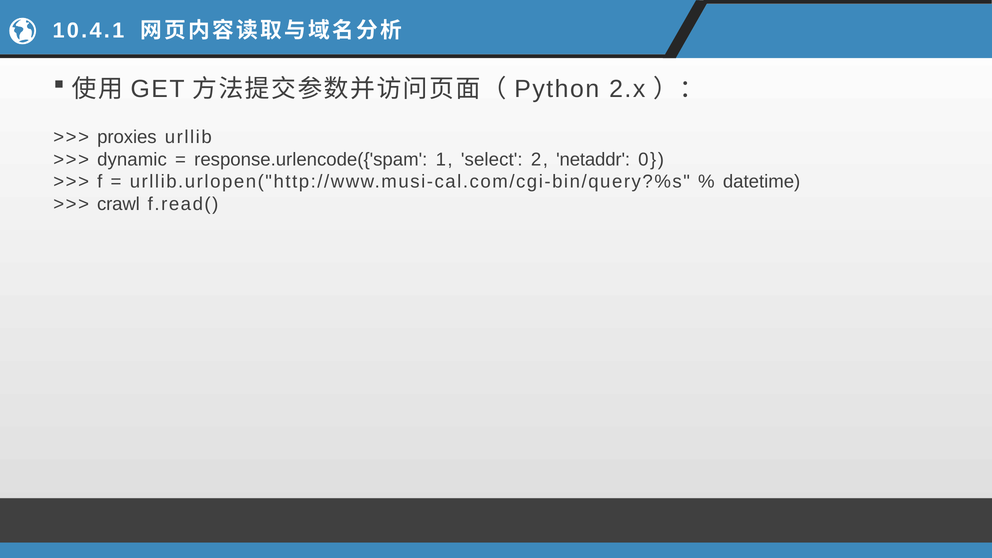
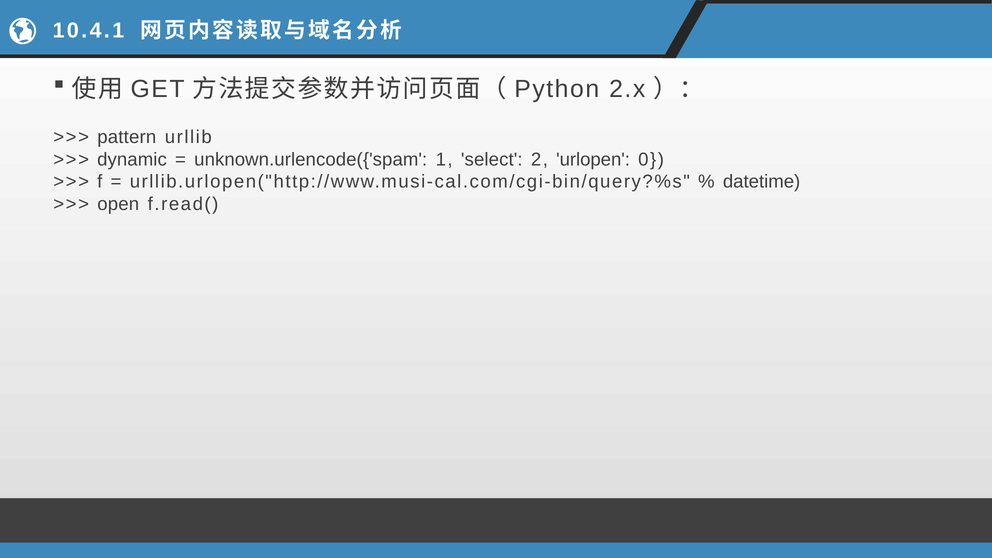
proxies: proxies -> pattern
response.urlencode({'spam: response.urlencode({'spam -> unknown.urlencode({'spam
netaddr: netaddr -> urlopen
crawl: crawl -> open
